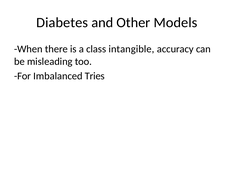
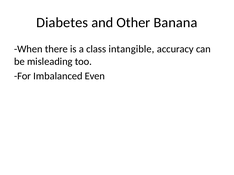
Models: Models -> Banana
Tries: Tries -> Even
